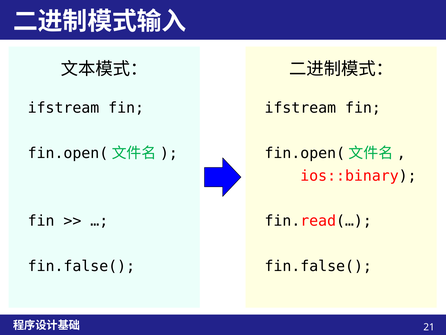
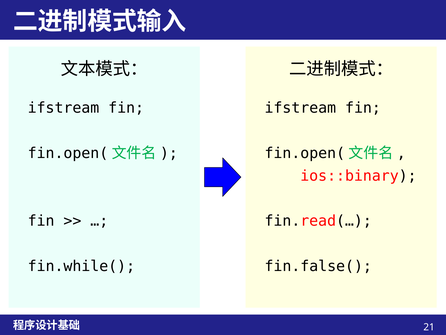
fin.false( at (81, 266): fin.false( -> fin.while(
